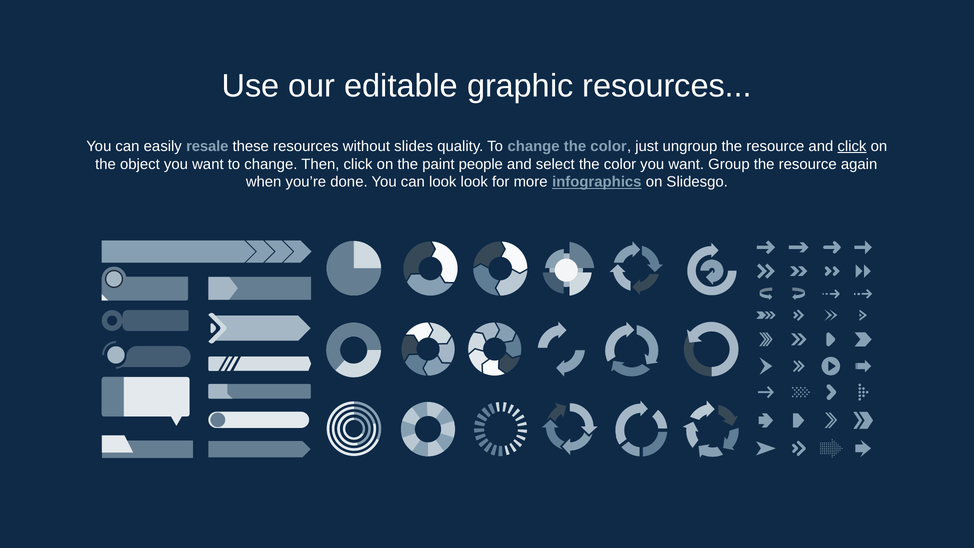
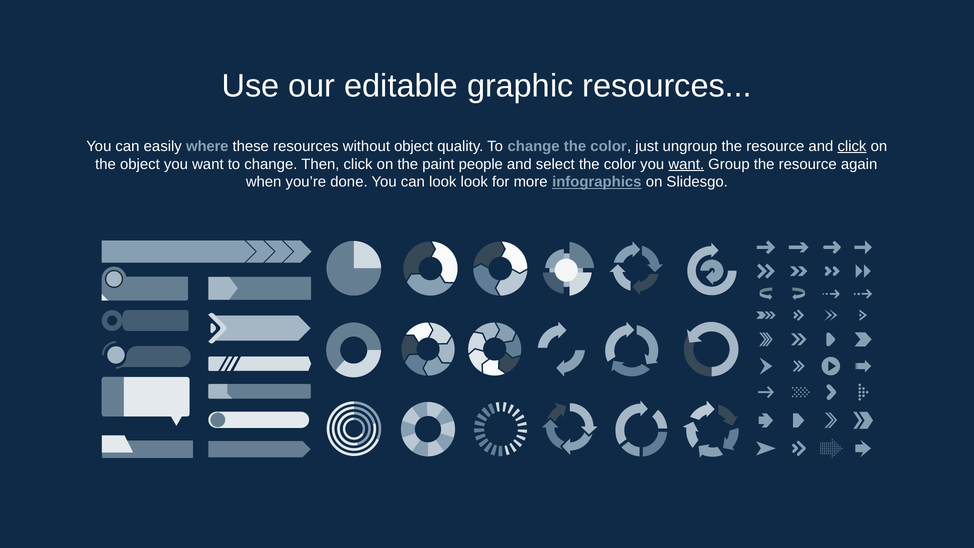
resale: resale -> where
without slides: slides -> object
want at (686, 164) underline: none -> present
